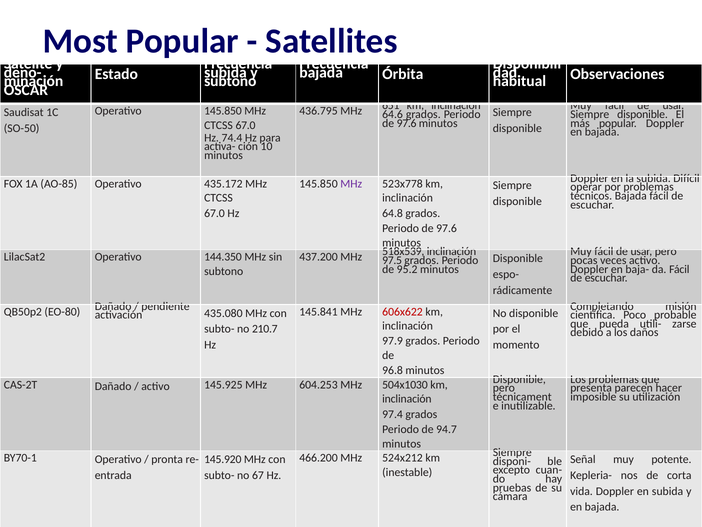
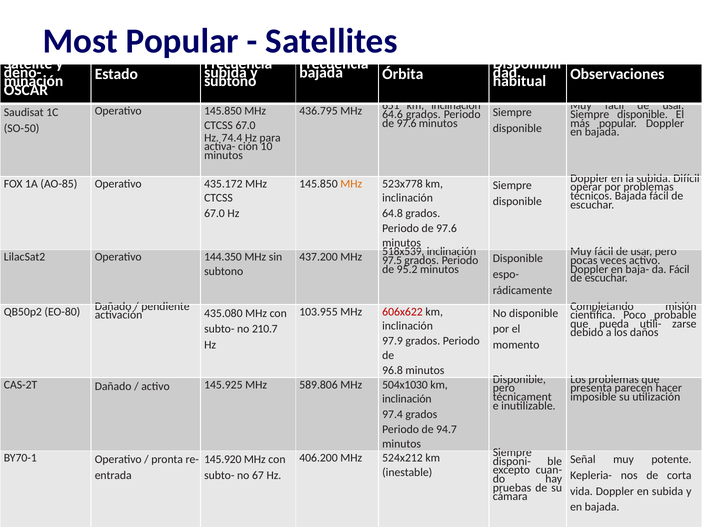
MHz at (351, 184) colour: purple -> orange
145.841: 145.841 -> 103.955
604.253: 604.253 -> 589.806
466.200: 466.200 -> 406.200
